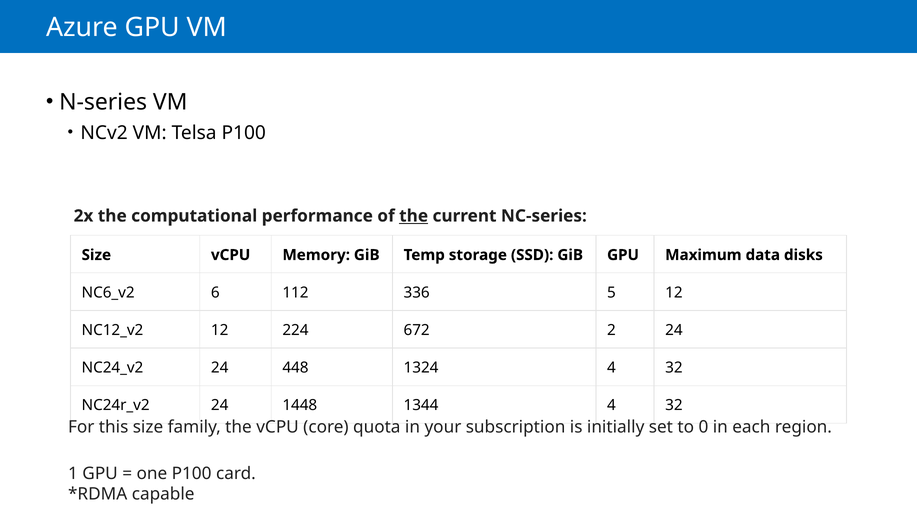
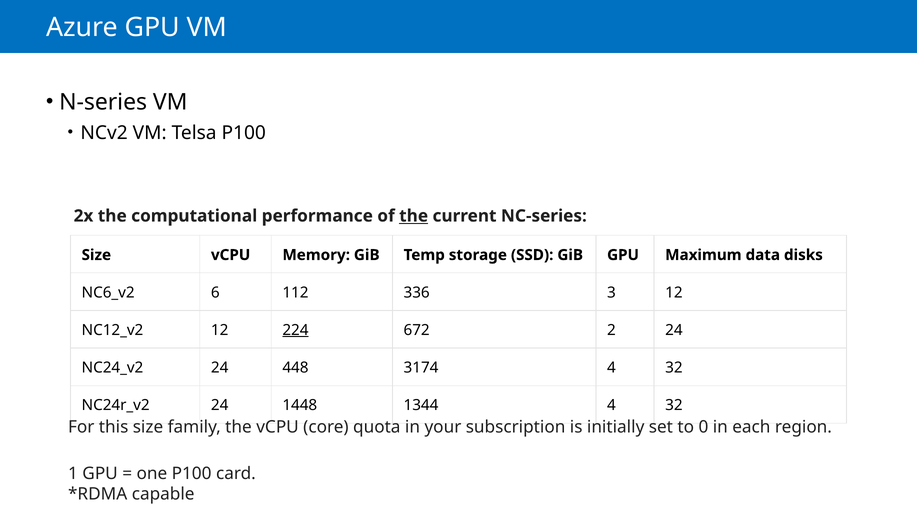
5: 5 -> 3
224 underline: none -> present
1324: 1324 -> 3174
